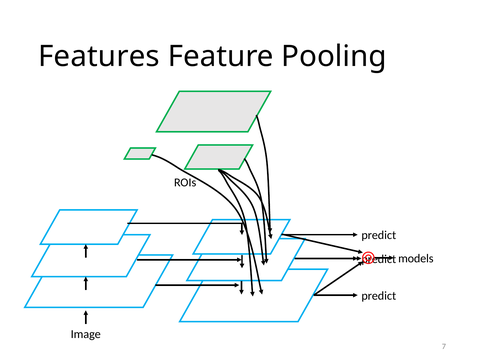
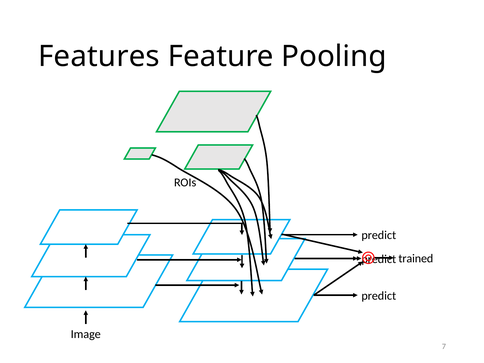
models: models -> trained
